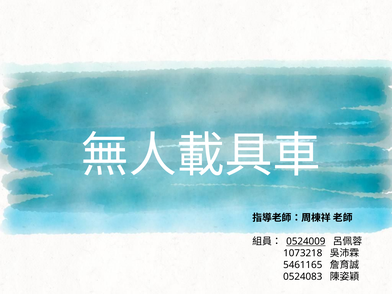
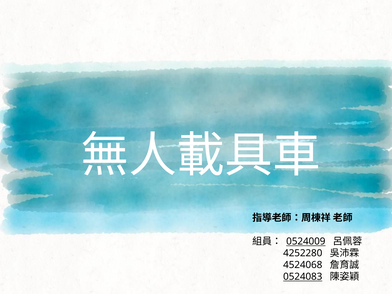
1073218: 1073218 -> 4252280
5461165: 5461165 -> 4524068
0524083 underline: none -> present
